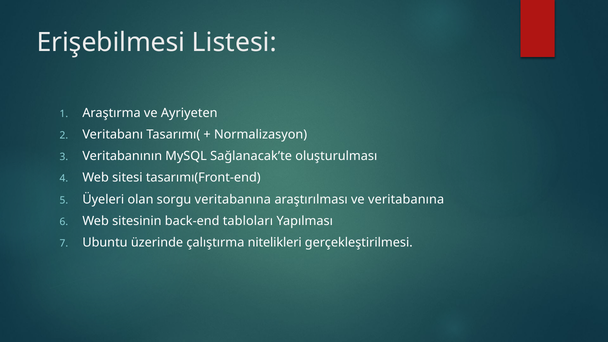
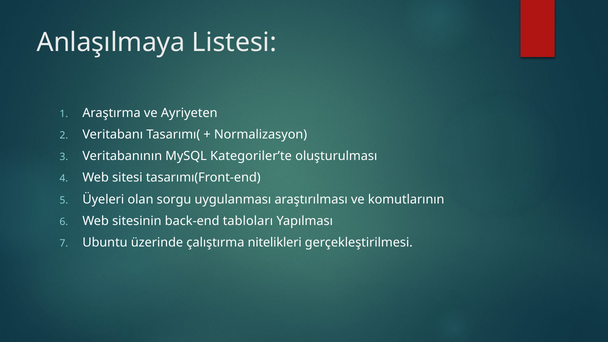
Erişebilmesi: Erişebilmesi -> Anlaşılmaya
Sağlanacak’te: Sağlanacak’te -> Kategoriler’te
sorgu veritabanına: veritabanına -> uygulanması
ve veritabanına: veritabanına -> komutlarının
